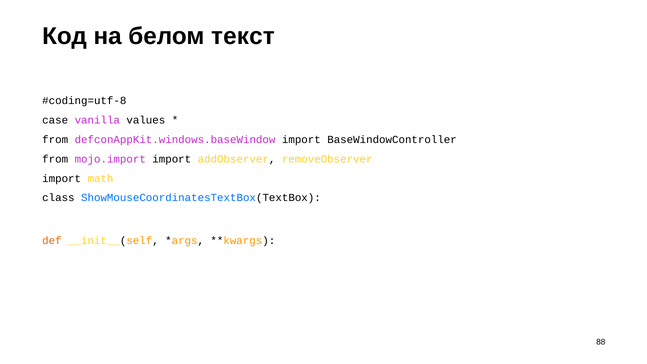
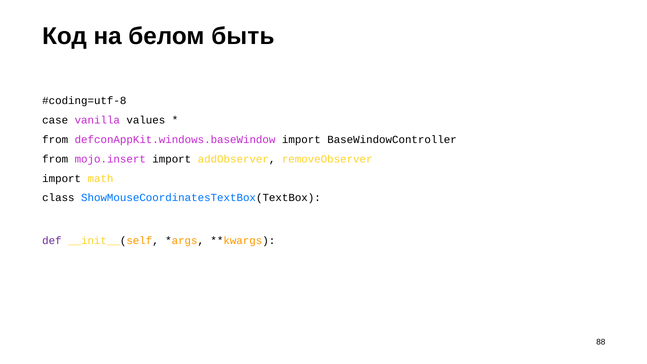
текст: текст -> быть
mojo.import: mojo.import -> mojo.insert
def colour: orange -> purple
